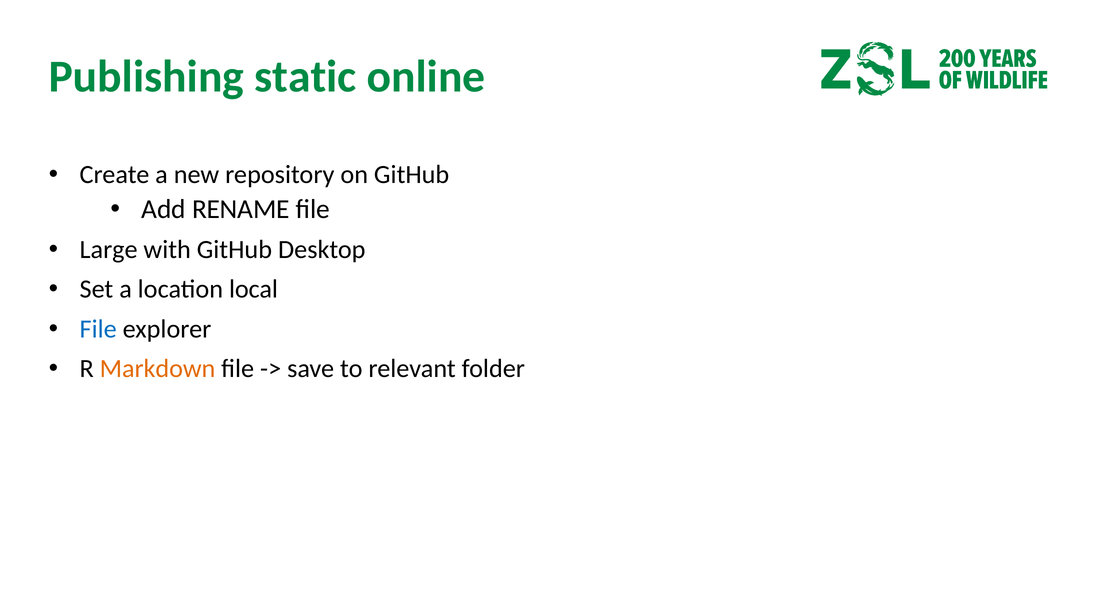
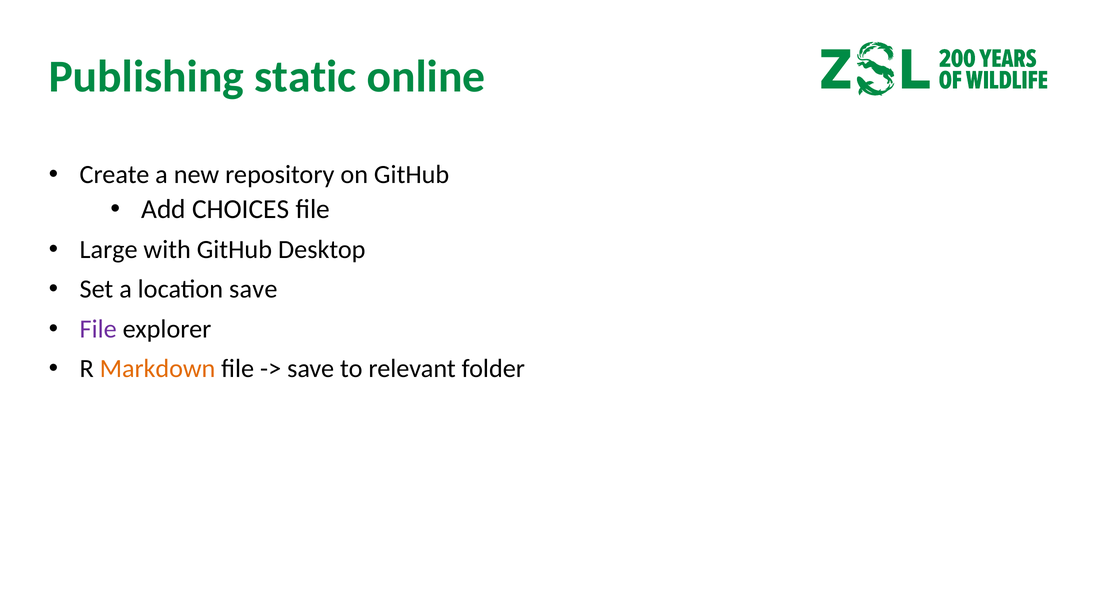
RENAME: RENAME -> CHOICES
location local: local -> save
File at (98, 329) colour: blue -> purple
